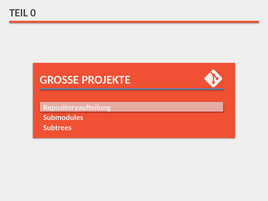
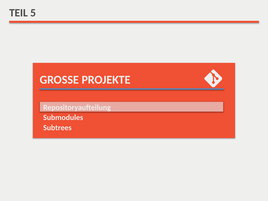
0: 0 -> 5
